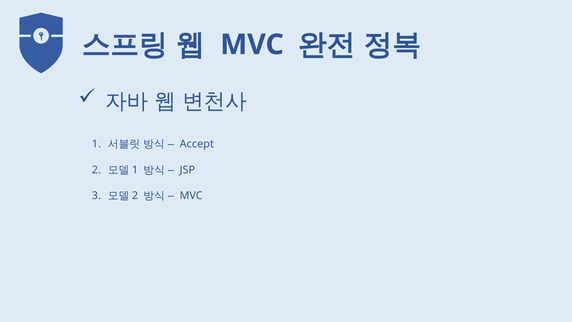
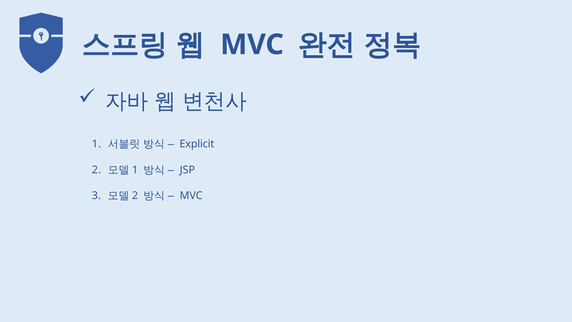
Accept: Accept -> Explicit
